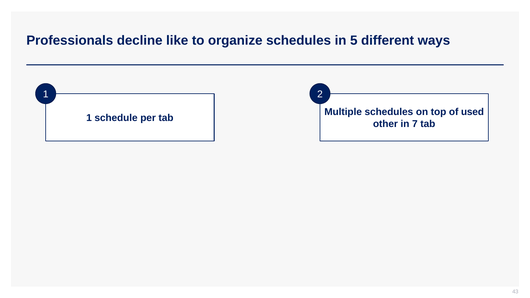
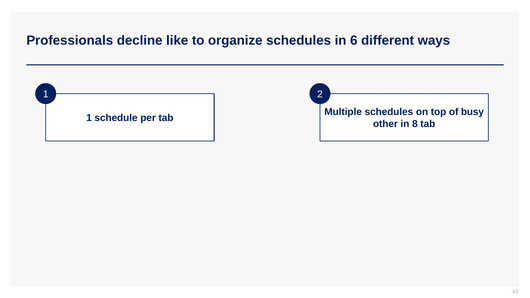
5: 5 -> 6
used: used -> busy
7: 7 -> 8
